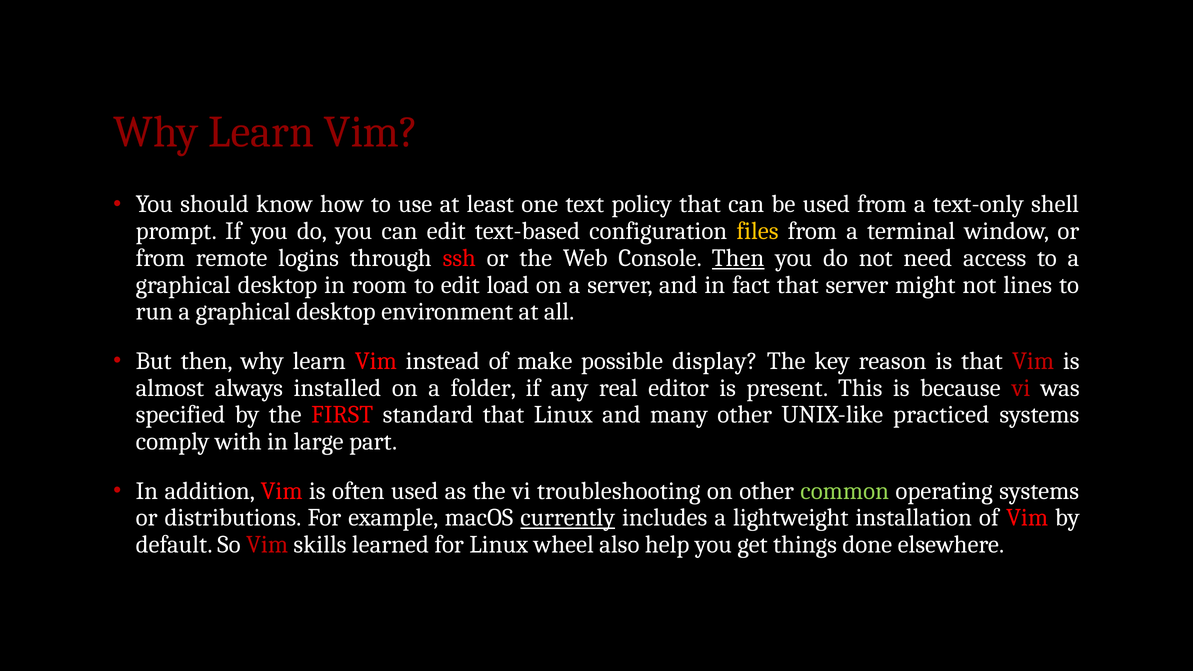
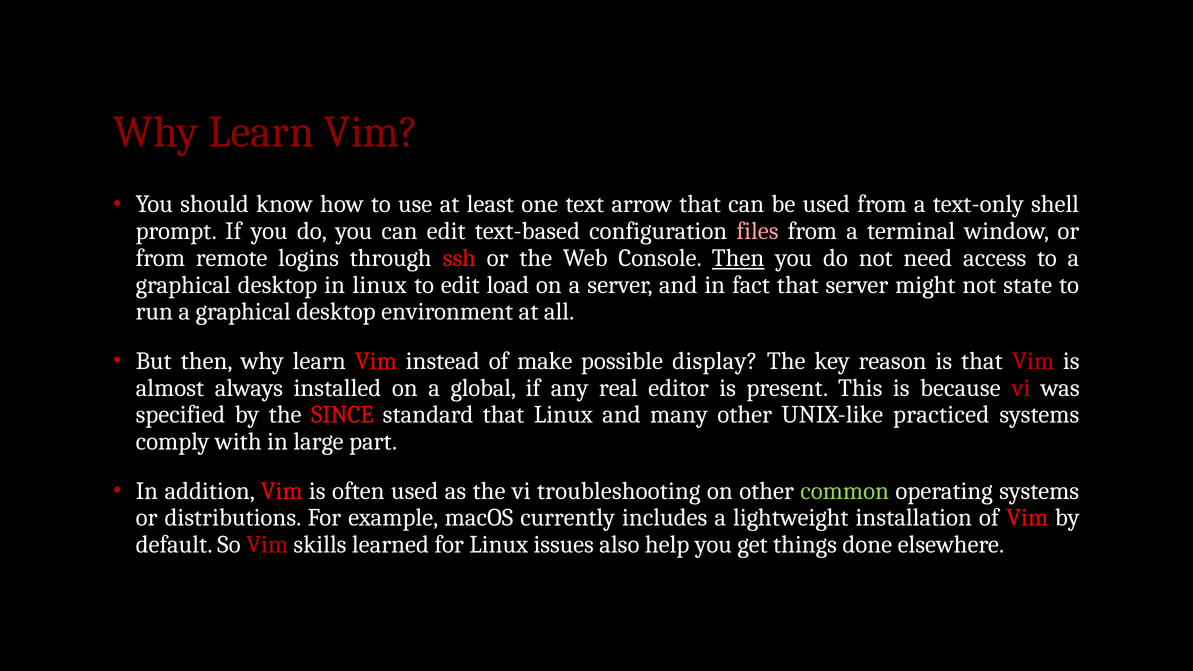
policy: policy -> arrow
files colour: yellow -> pink
in room: room -> linux
lines: lines -> state
folder: folder -> global
FIRST: FIRST -> SINCE
currently underline: present -> none
wheel: wheel -> issues
